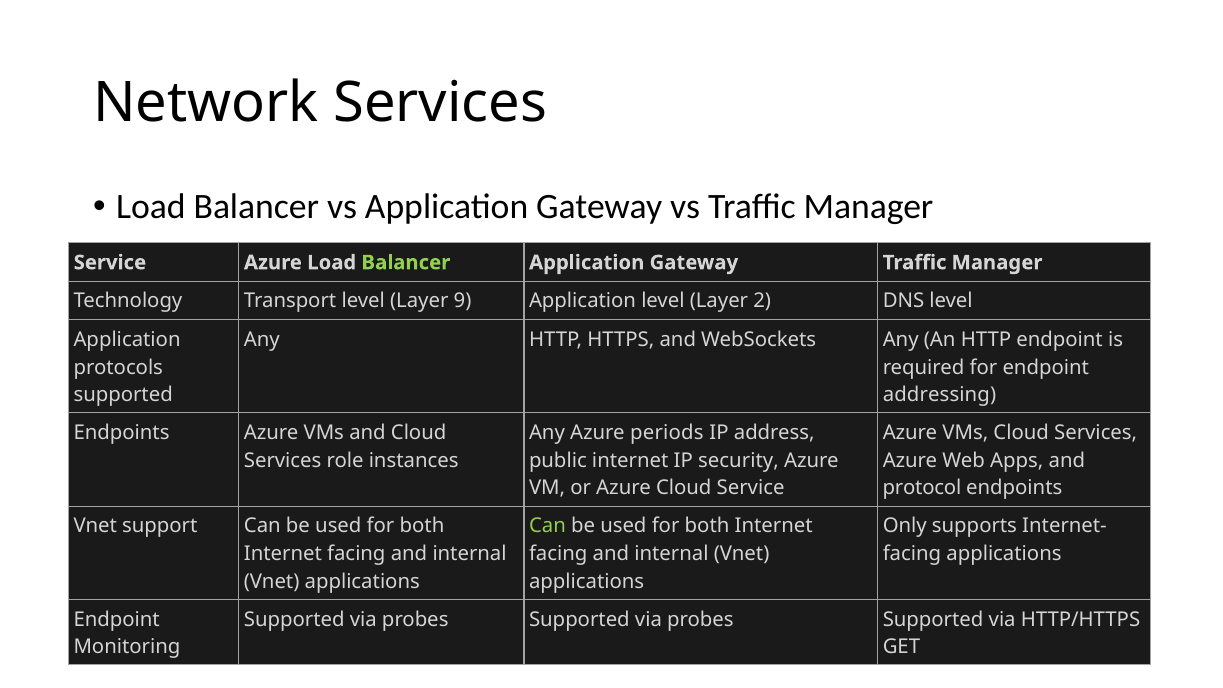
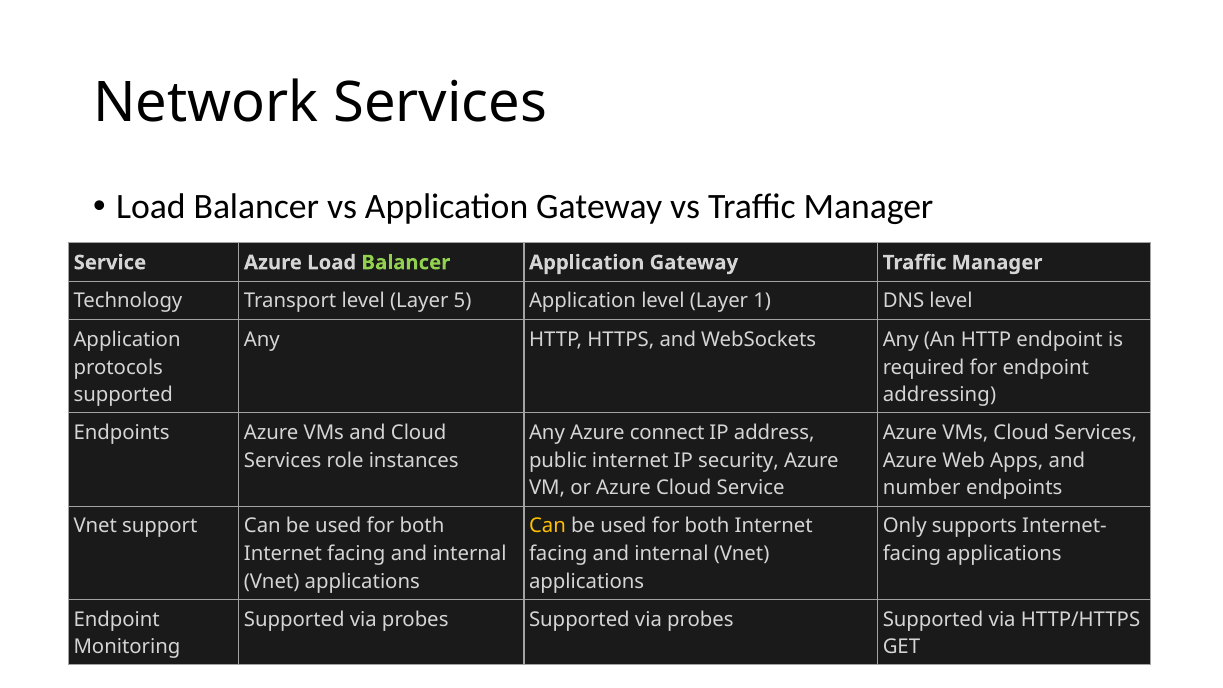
9: 9 -> 5
2: 2 -> 1
periods: periods -> connect
protocol: protocol -> number
Can at (547, 526) colour: light green -> yellow
